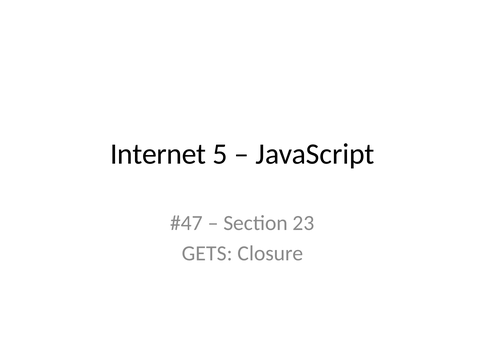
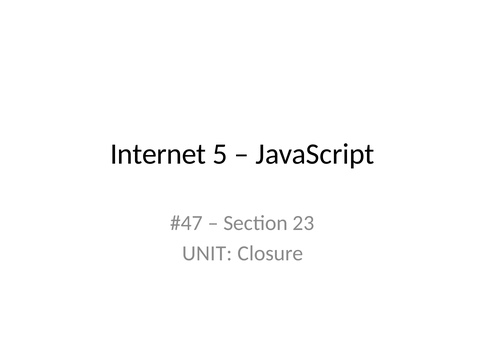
GETS: GETS -> UNIT
